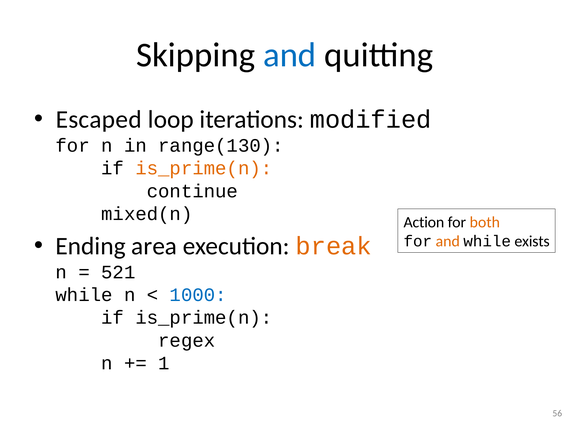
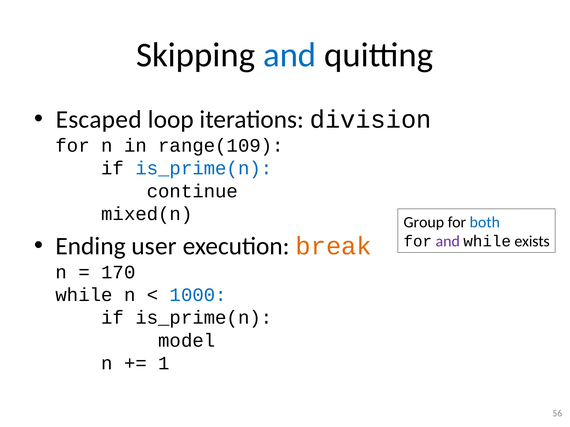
modified: modified -> division
range(130: range(130 -> range(109
is_prime(n at (204, 169) colour: orange -> blue
Action: Action -> Group
both colour: orange -> blue
area: area -> user
and at (448, 242) colour: orange -> purple
521: 521 -> 170
regex: regex -> model
